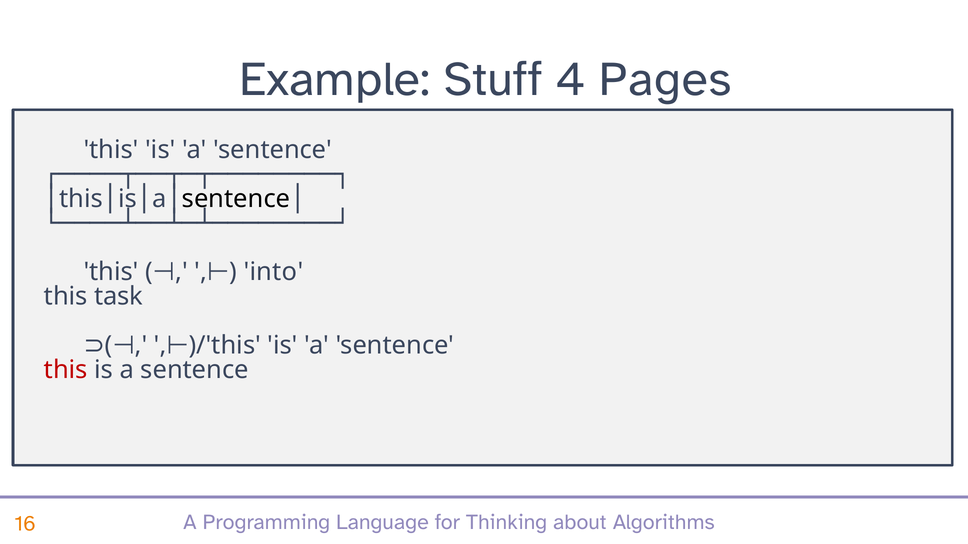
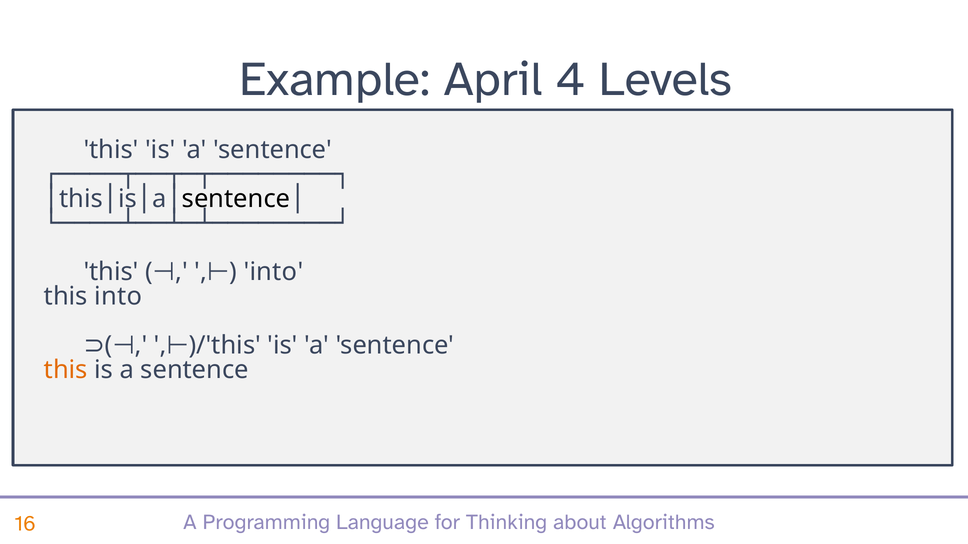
Stuff: Stuff -> April
Pages: Pages -> Levels
this task: task -> into
this at (66, 370) colour: red -> orange
